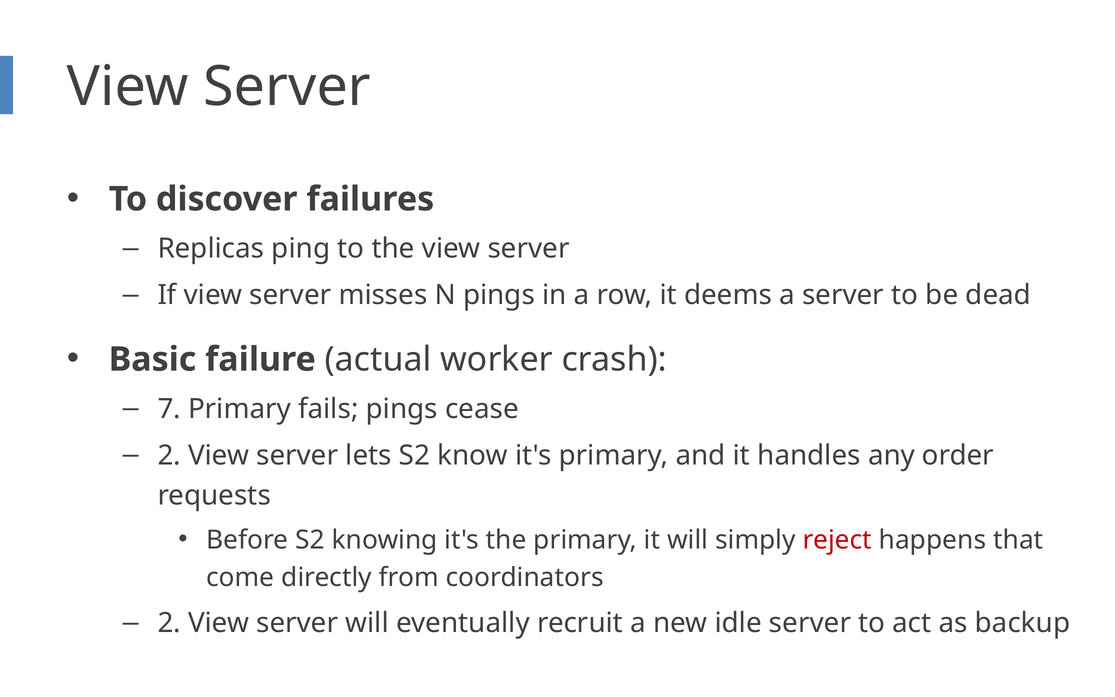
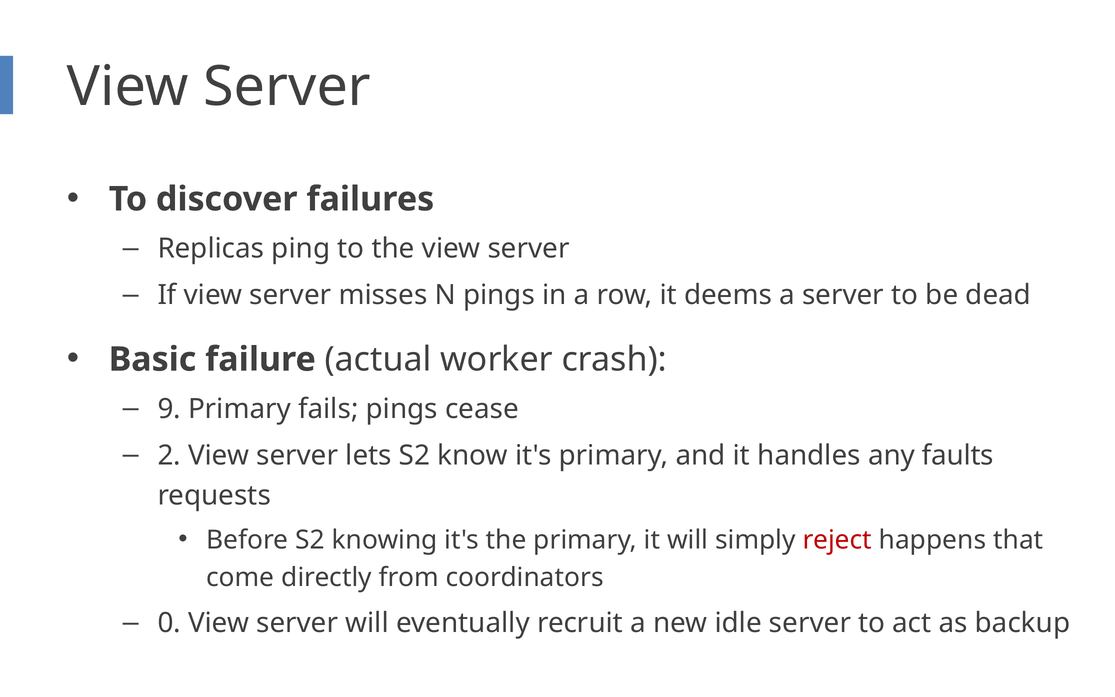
7: 7 -> 9
order: order -> faults
2 at (169, 623): 2 -> 0
